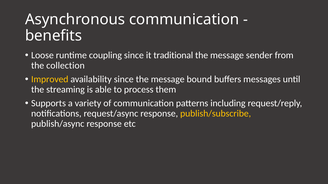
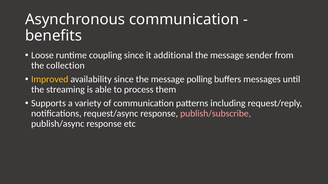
traditional: traditional -> additional
bound: bound -> polling
publish/subscribe colour: yellow -> pink
